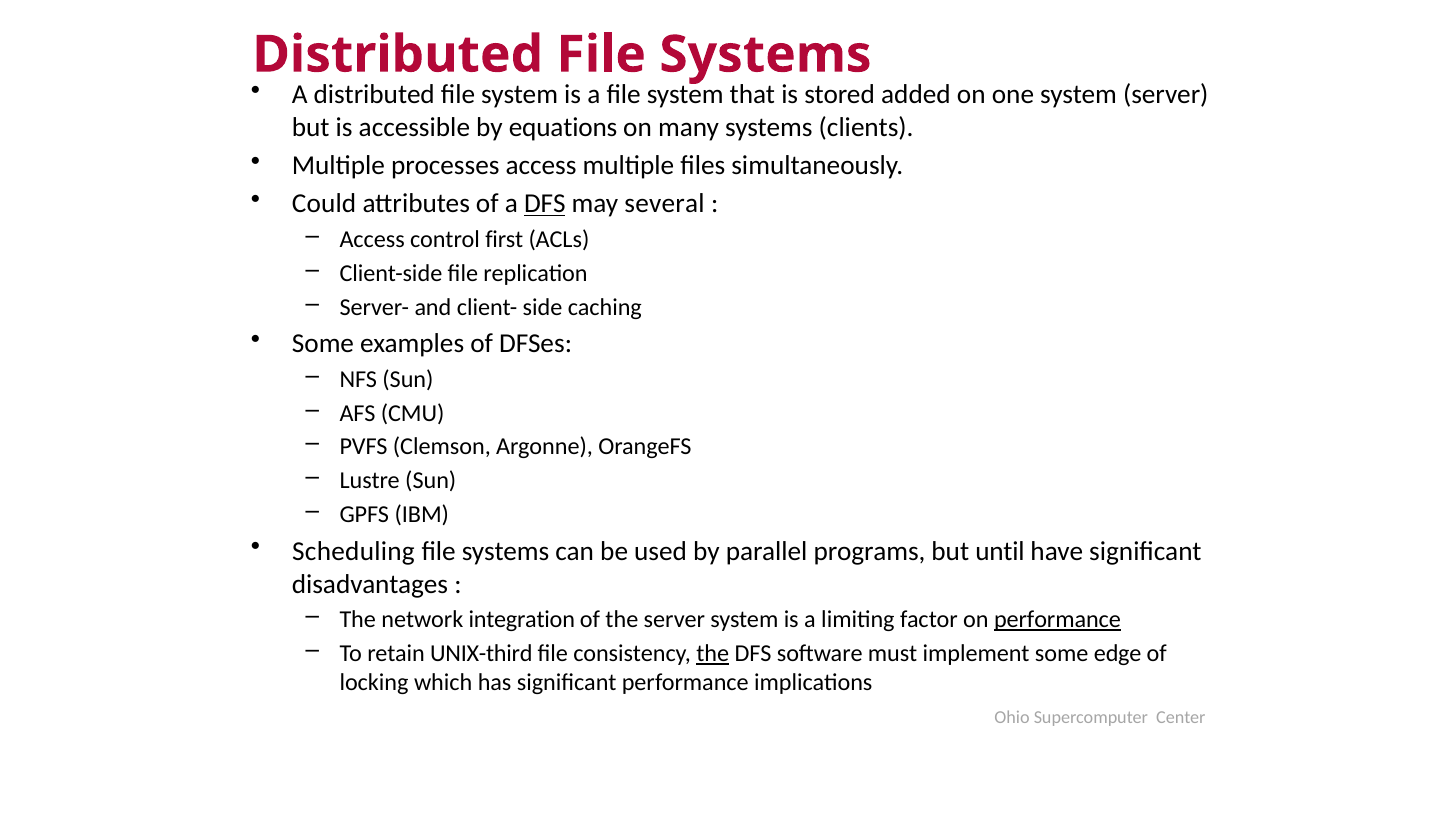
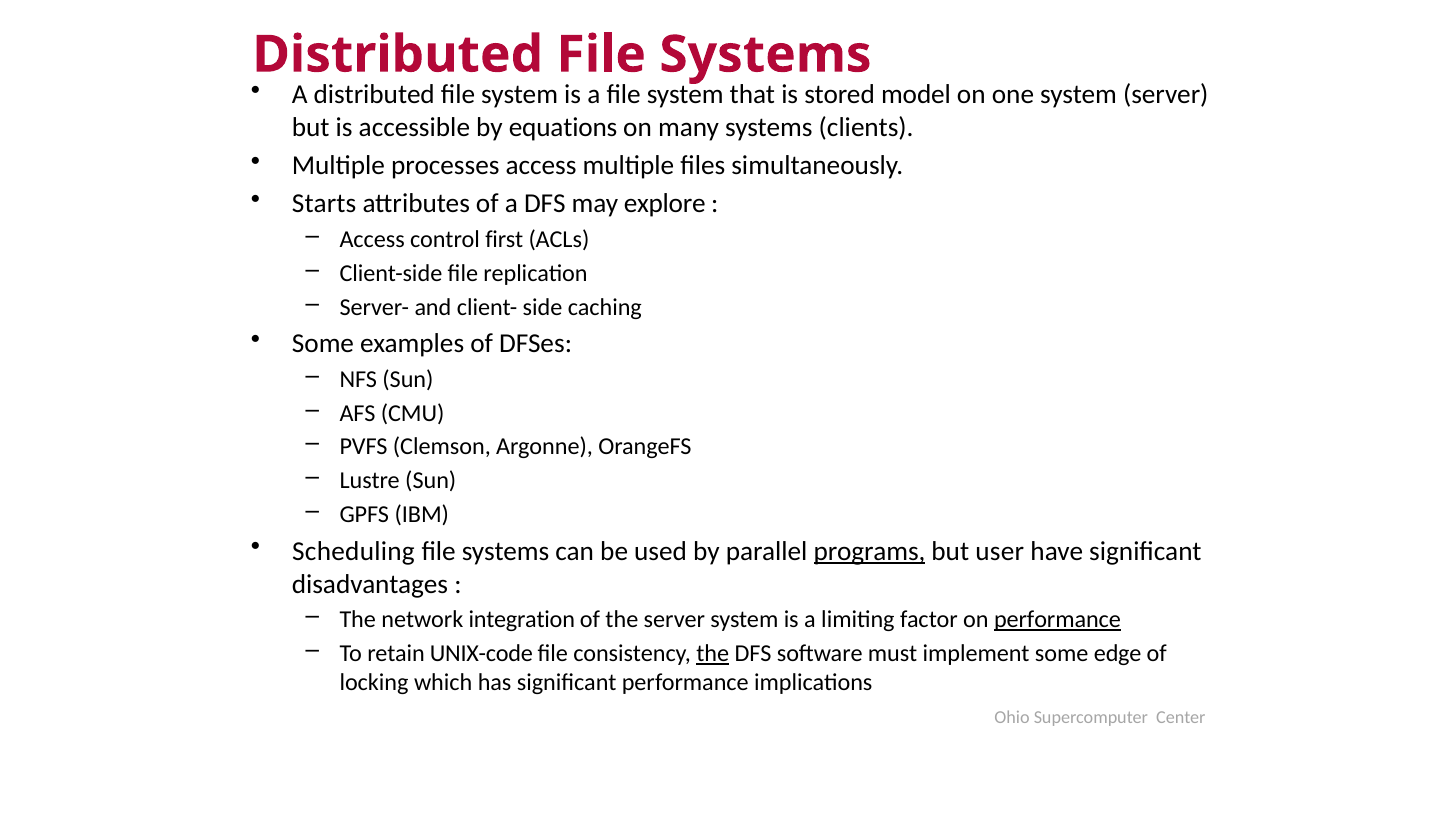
added: added -> model
Could: Could -> Starts
DFS at (545, 204) underline: present -> none
several: several -> explore
programs underline: none -> present
until: until -> user
UNIX-third: UNIX-third -> UNIX-code
